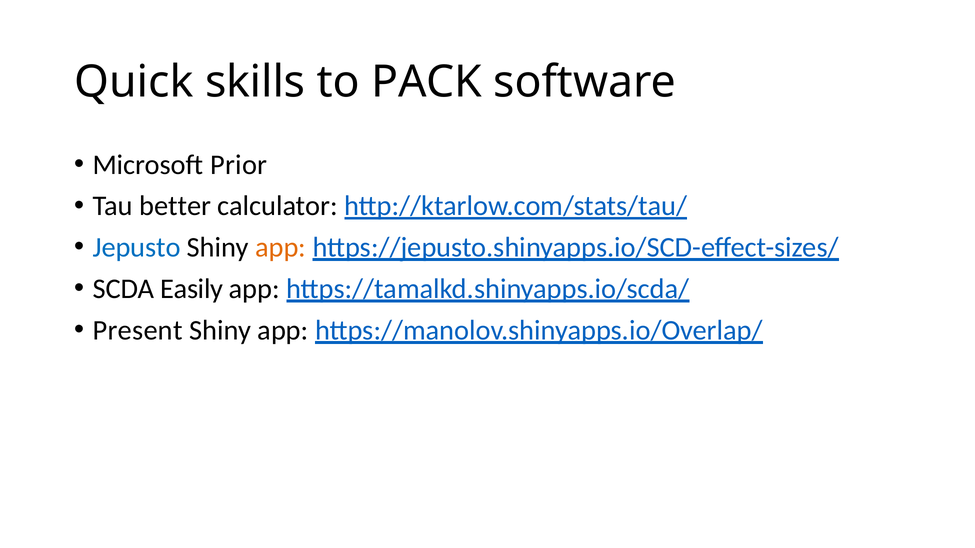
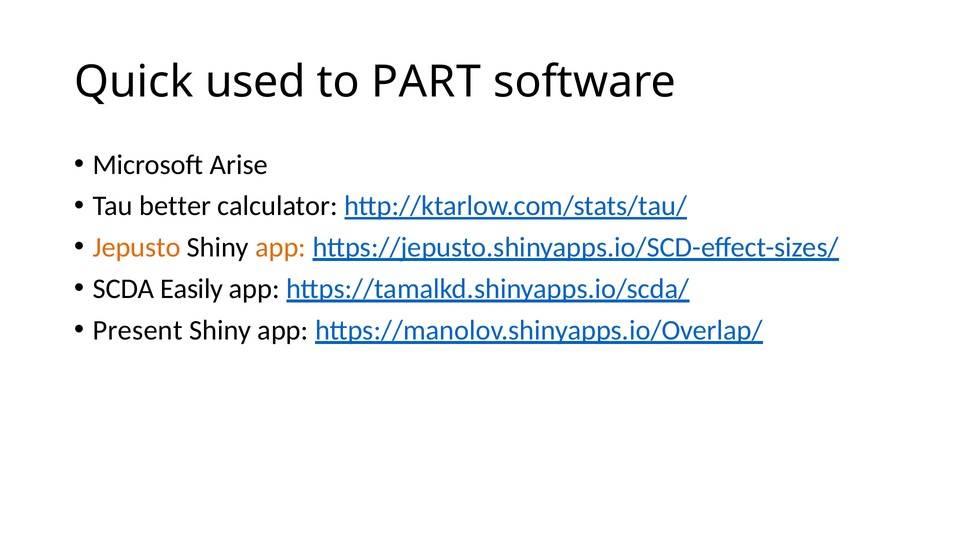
skills: skills -> used
PACK: PACK -> PART
Prior: Prior -> Arise
Jepusto colour: blue -> orange
